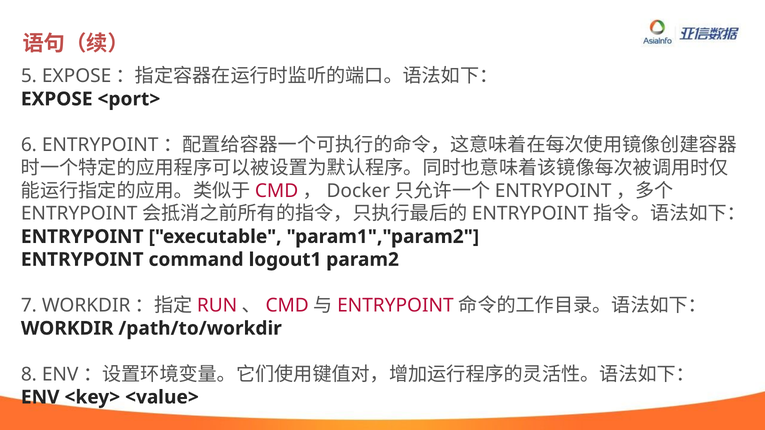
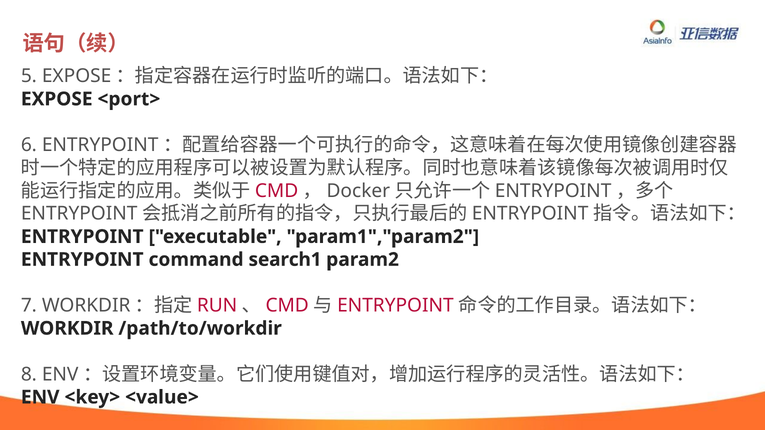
logout1: logout1 -> search1
